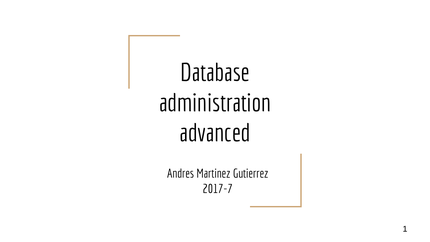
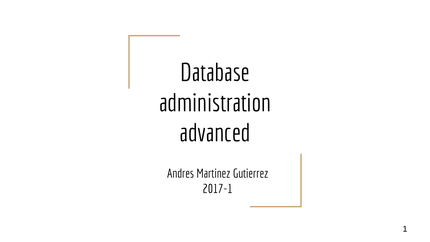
2017-7: 2017-7 -> 2017-1
